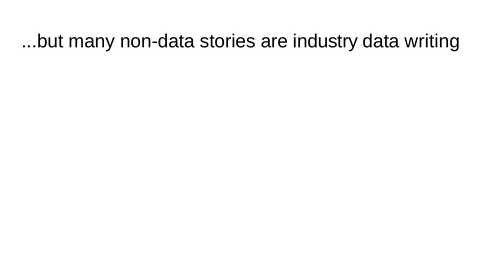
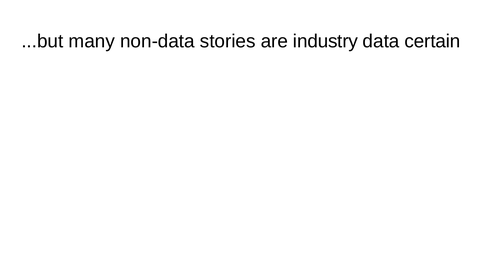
writing: writing -> certain
